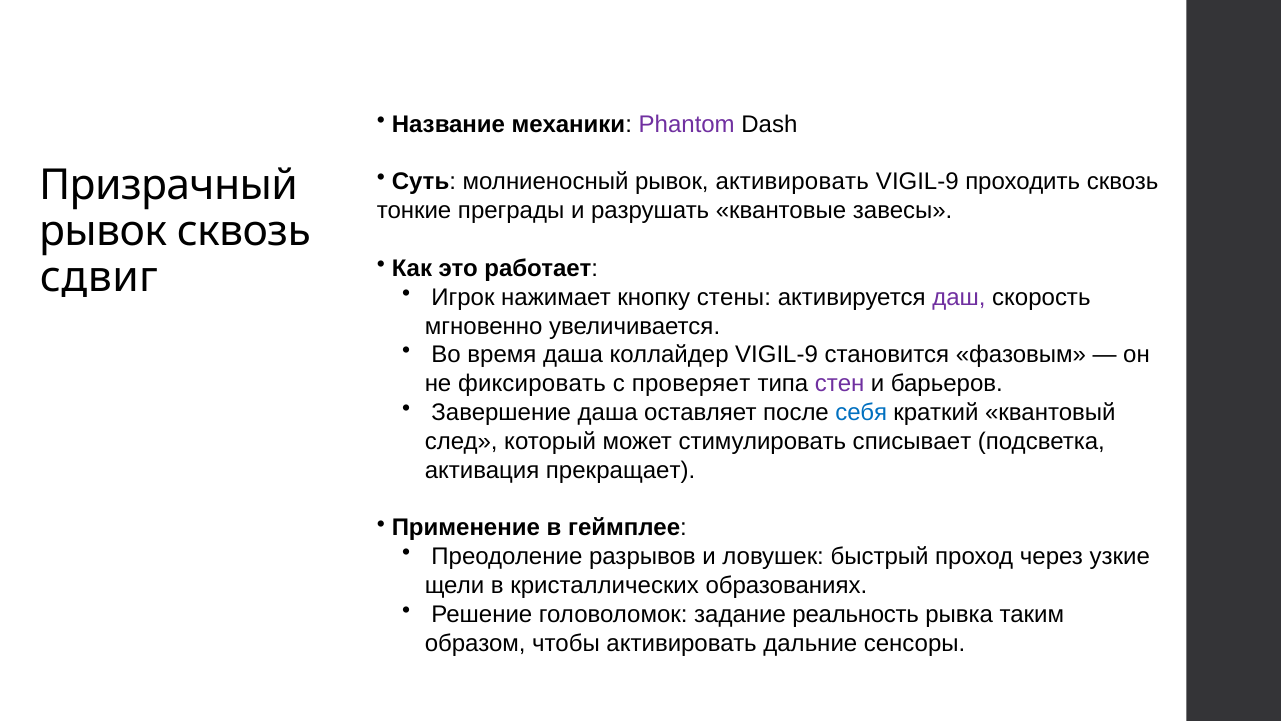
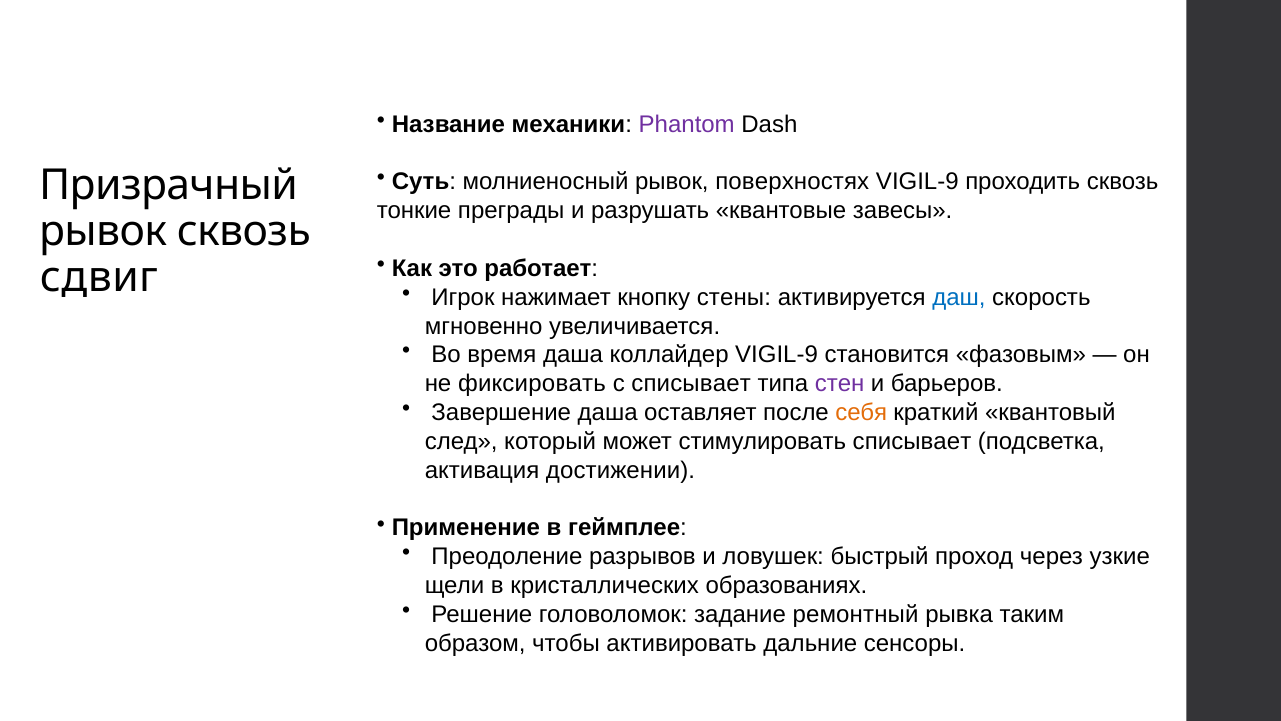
рывок активировать: активировать -> поверхностях
даш colour: purple -> blue
с проверяет: проверяет -> списывает
себя colour: blue -> orange
прекращает: прекращает -> достижении
реальность: реальность -> ремонтный
